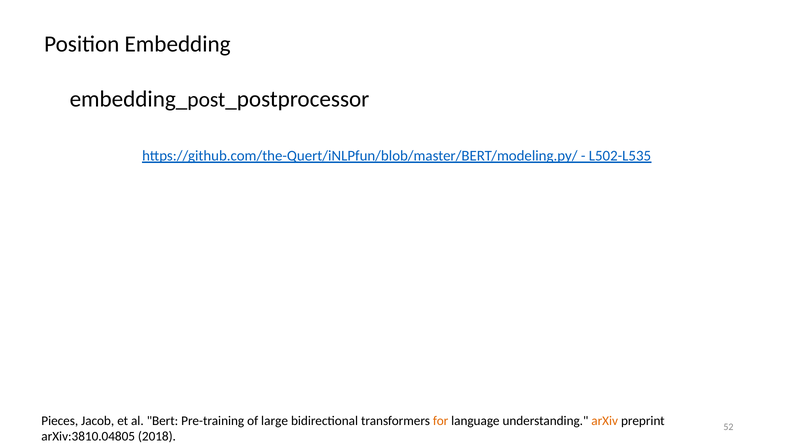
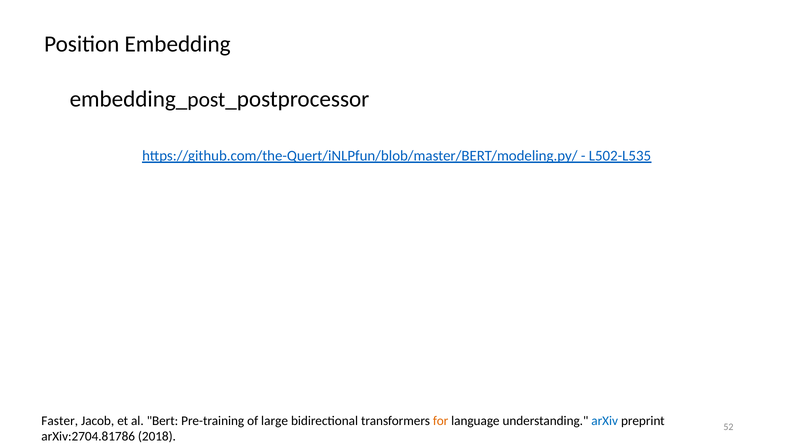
Pieces: Pieces -> Faster
arXiv colour: orange -> blue
arXiv:3810.04805: arXiv:3810.04805 -> arXiv:2704.81786
